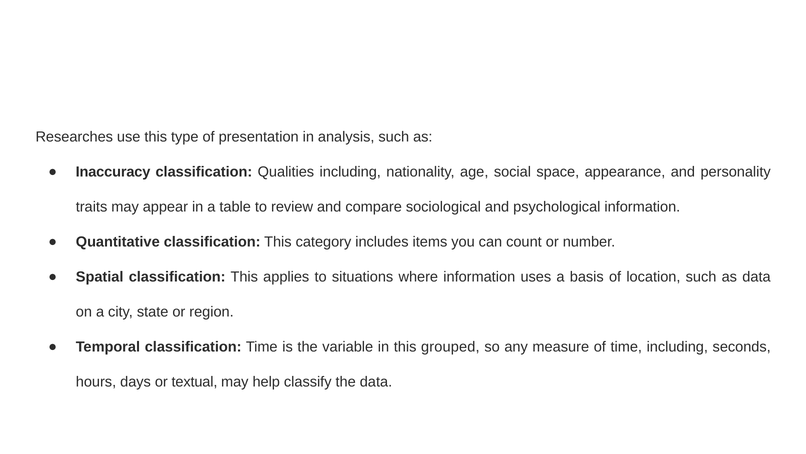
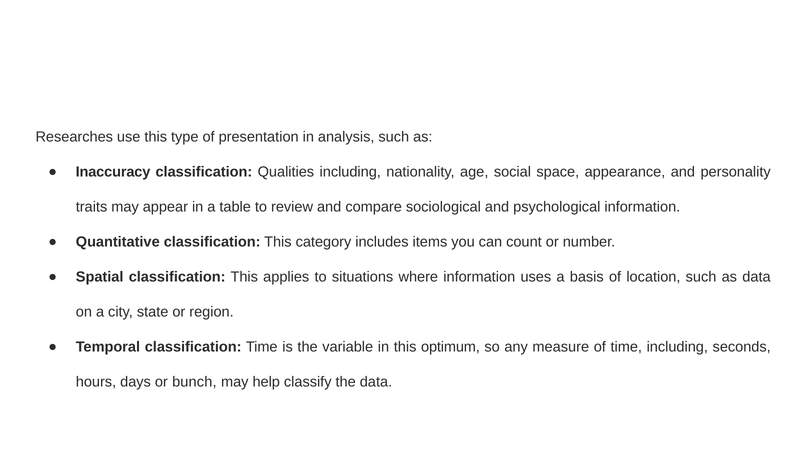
grouped: grouped -> optimum
textual: textual -> bunch
